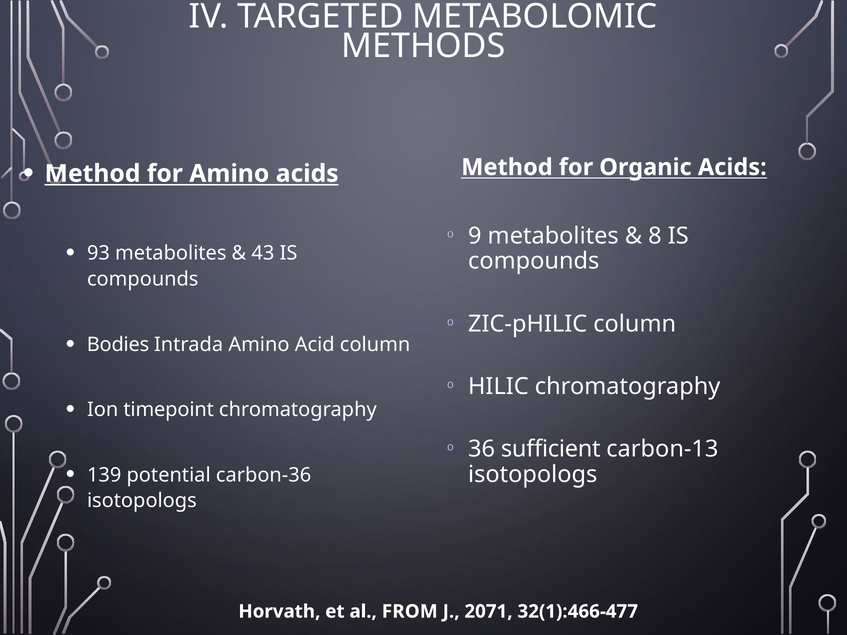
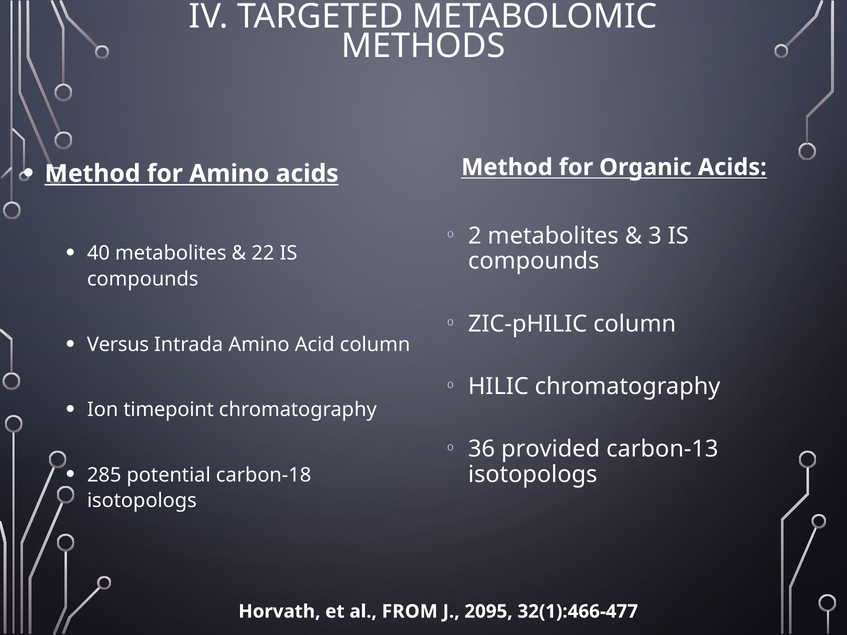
9: 9 -> 2
8: 8 -> 3
93: 93 -> 40
43: 43 -> 22
Bodies: Bodies -> Versus
sufficient: sufficient -> provided
139: 139 -> 285
carbon-36: carbon-36 -> carbon-18
2071: 2071 -> 2095
